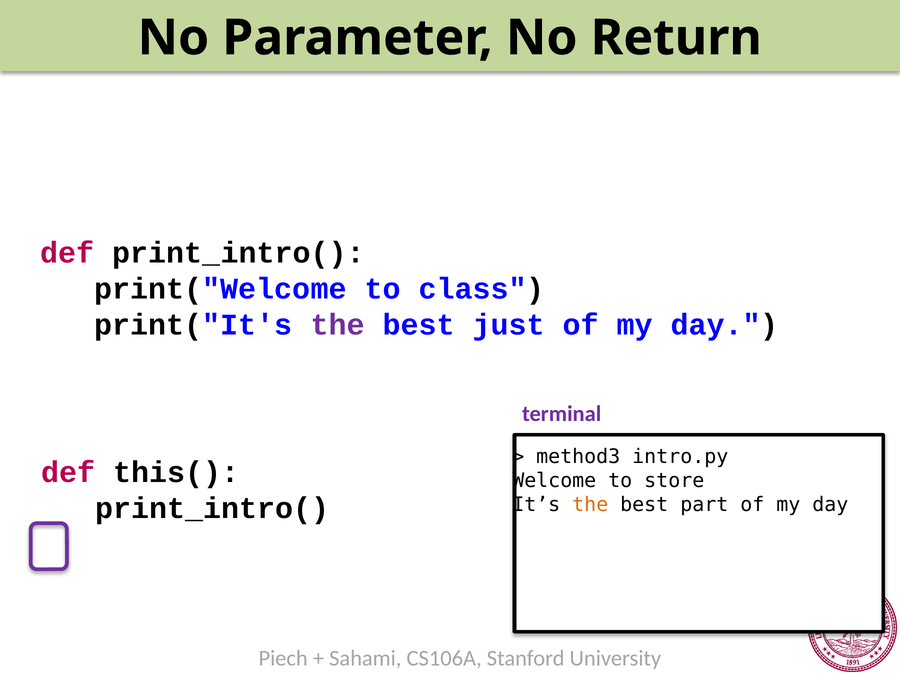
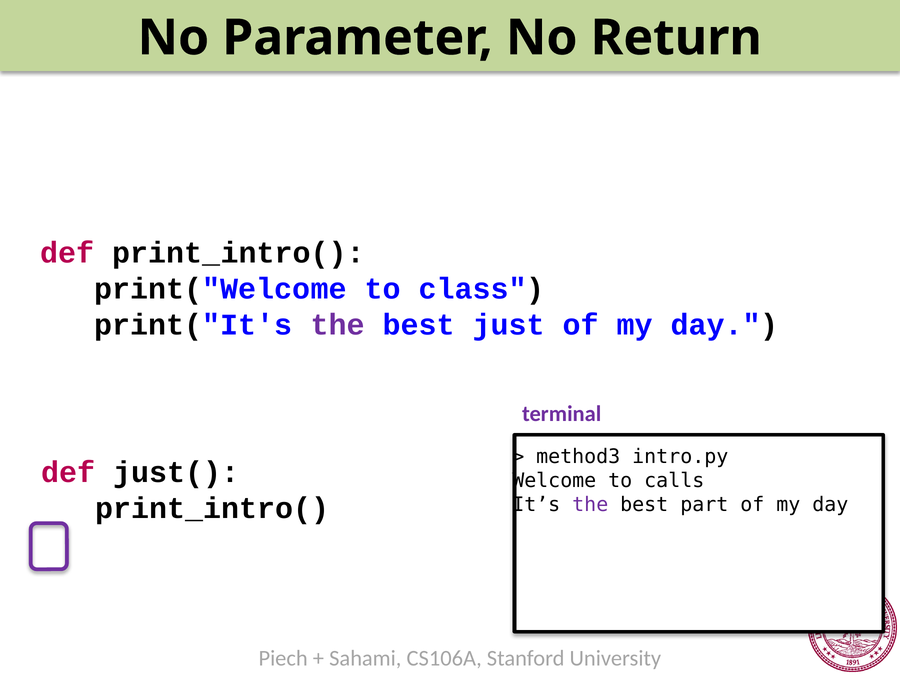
this(: this( -> just(
store: store -> calls
the at (590, 505) colour: orange -> purple
